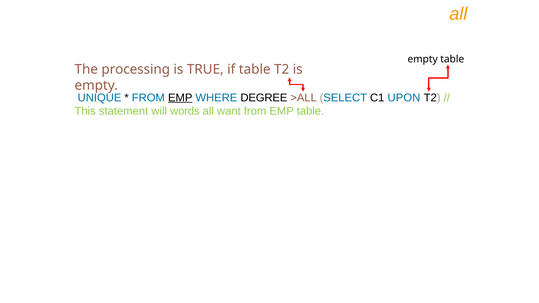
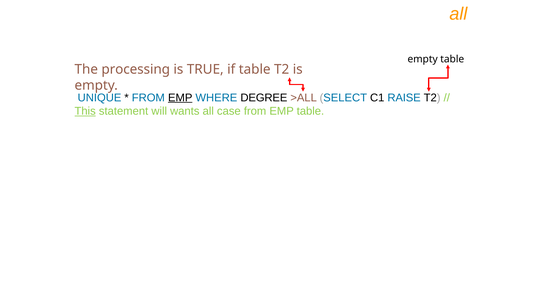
UPON: UPON -> RAISE
This underline: none -> present
words: words -> wants
want: want -> case
